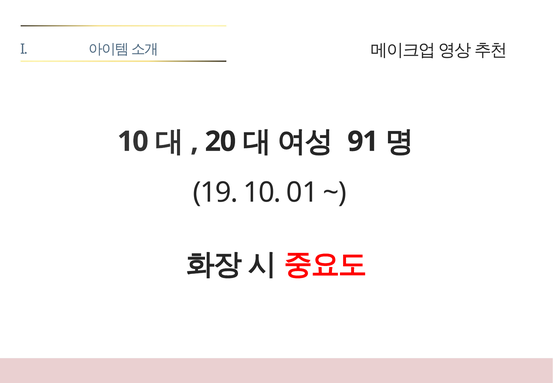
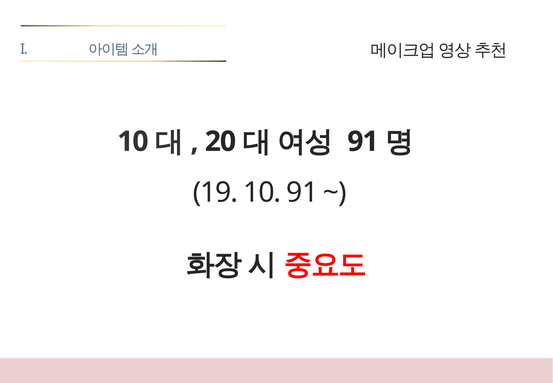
10 01: 01 -> 91
